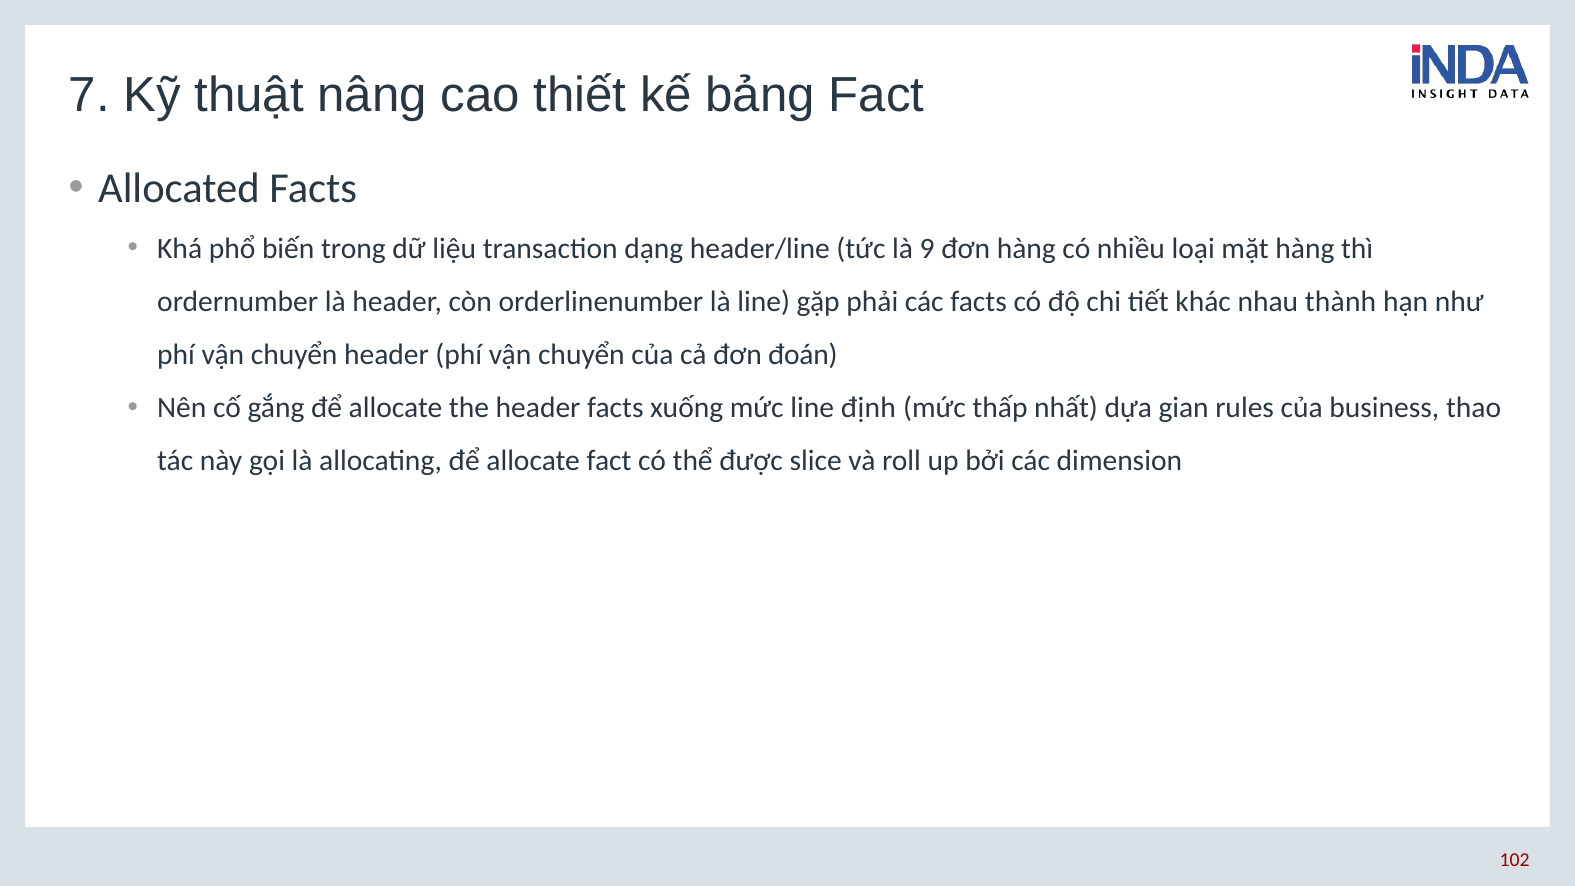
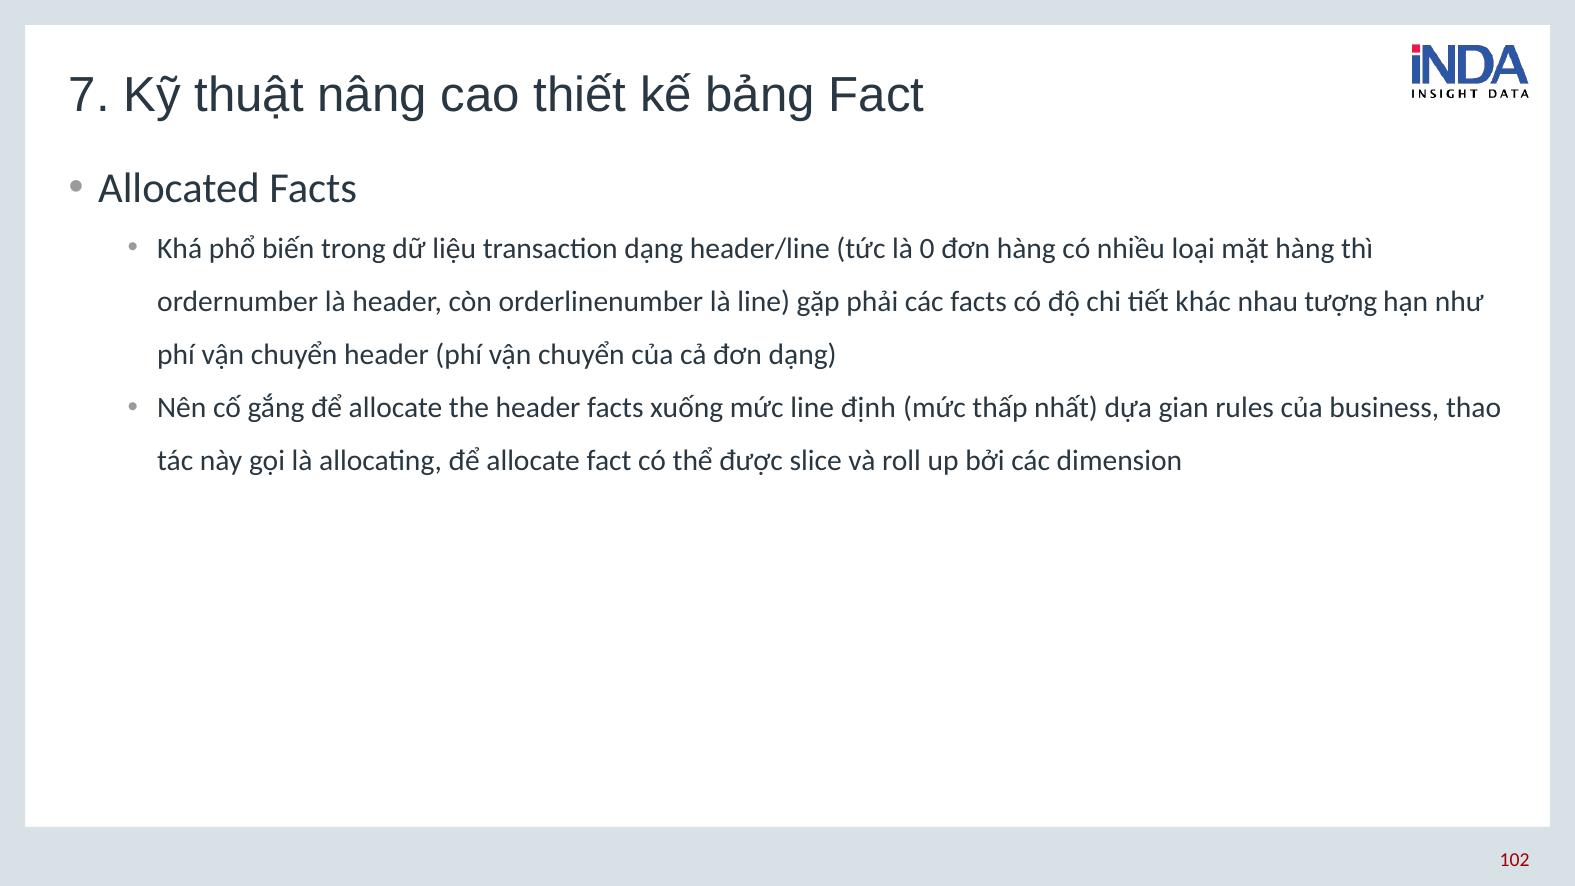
9: 9 -> 0
thành: thành -> tượng
đơn đoán: đoán -> dạng
